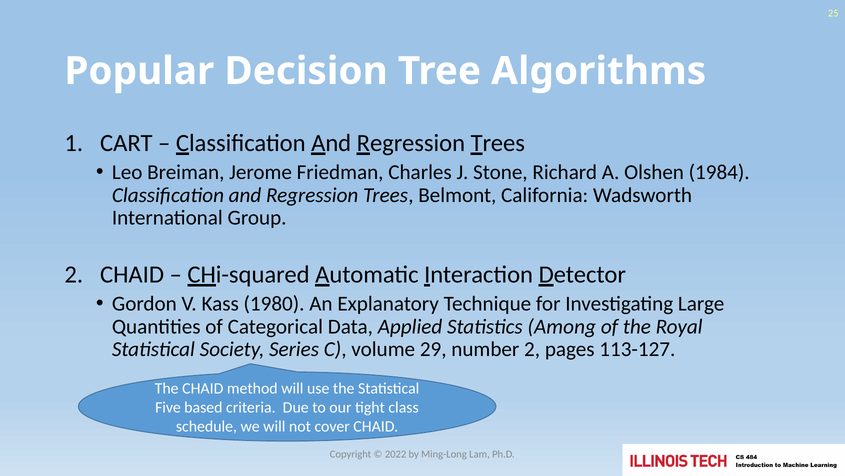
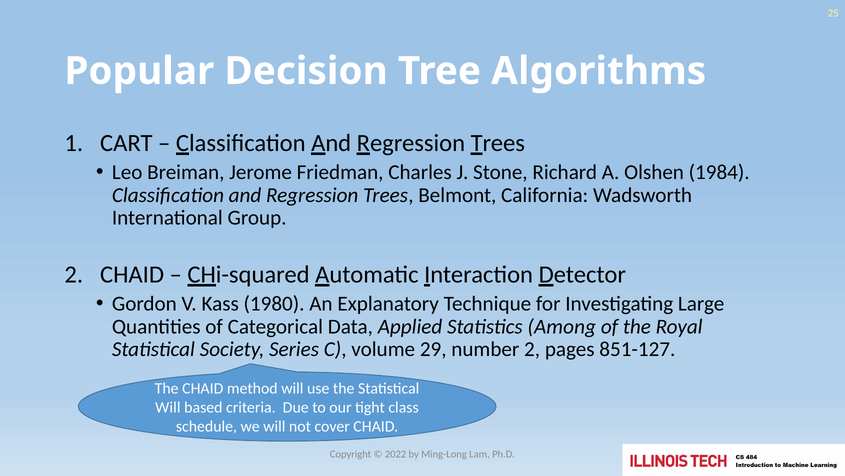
113-127: 113-127 -> 851-127
Five at (168, 407): Five -> Will
